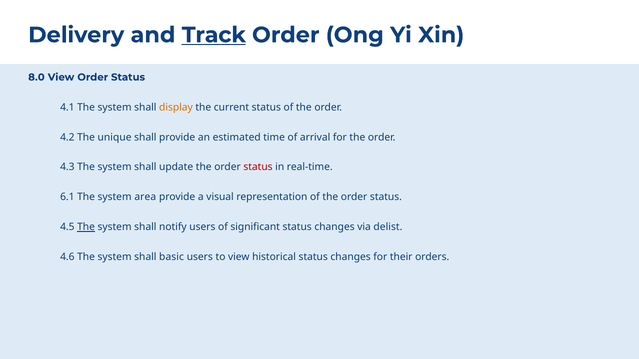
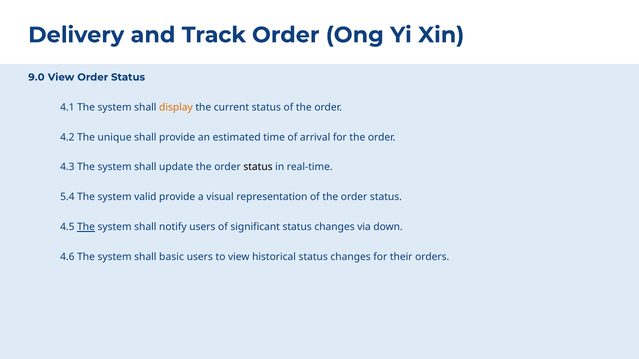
Track underline: present -> none
8.0: 8.0 -> 9.0
status at (258, 167) colour: red -> black
6.1: 6.1 -> 5.4
area: area -> valid
delist: delist -> down
